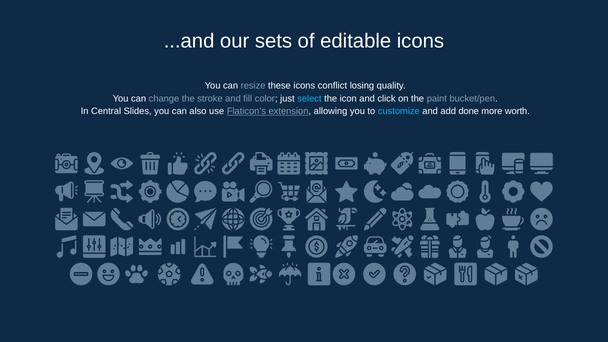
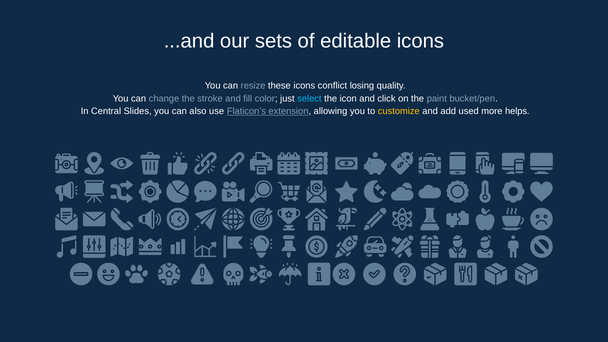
customize colour: light blue -> yellow
done: done -> used
worth: worth -> helps
